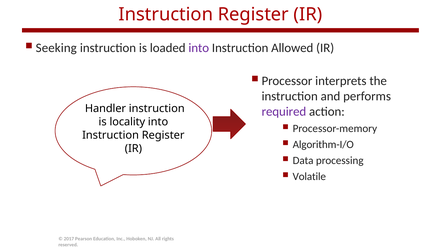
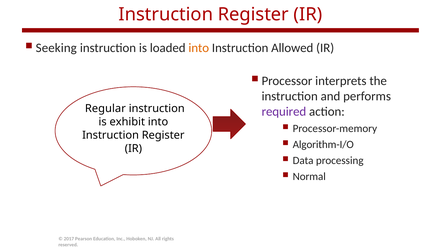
into at (199, 48) colour: purple -> orange
Handler: Handler -> Regular
locality: locality -> exhibit
Volatile: Volatile -> Normal
